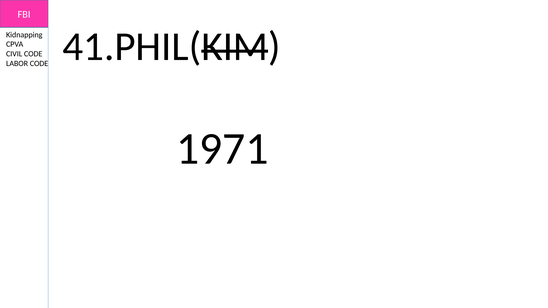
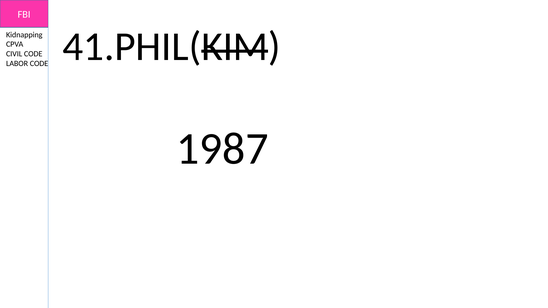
1971: 1971 -> 1987
